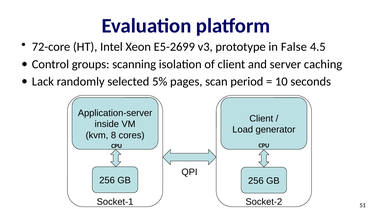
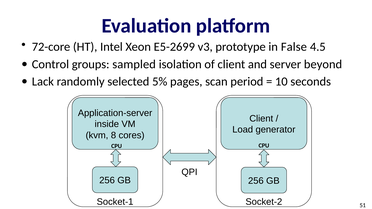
scanning: scanning -> sampled
caching: caching -> beyond
